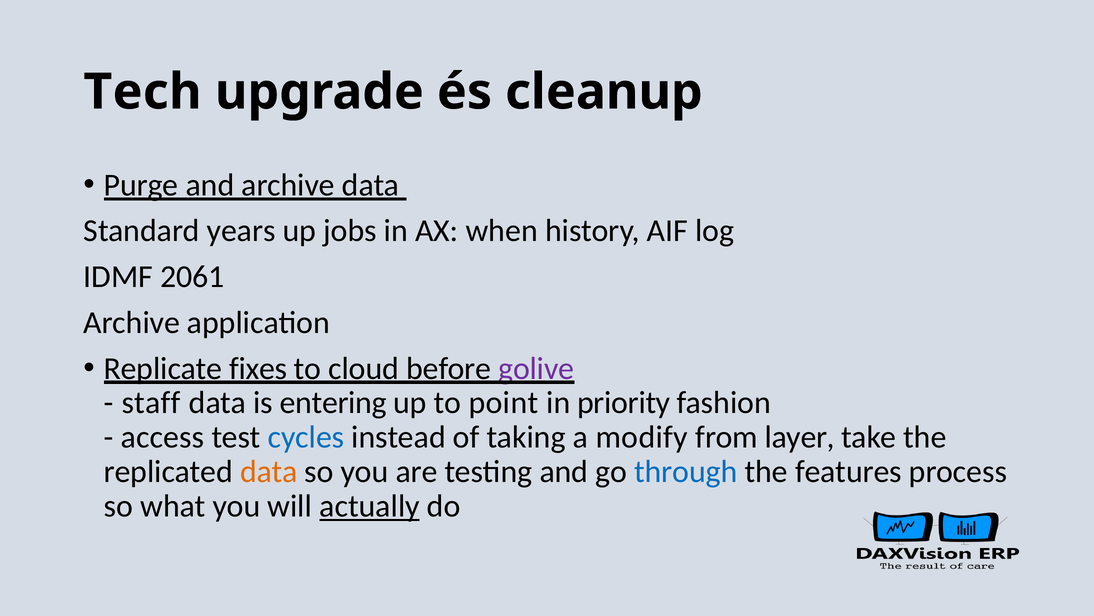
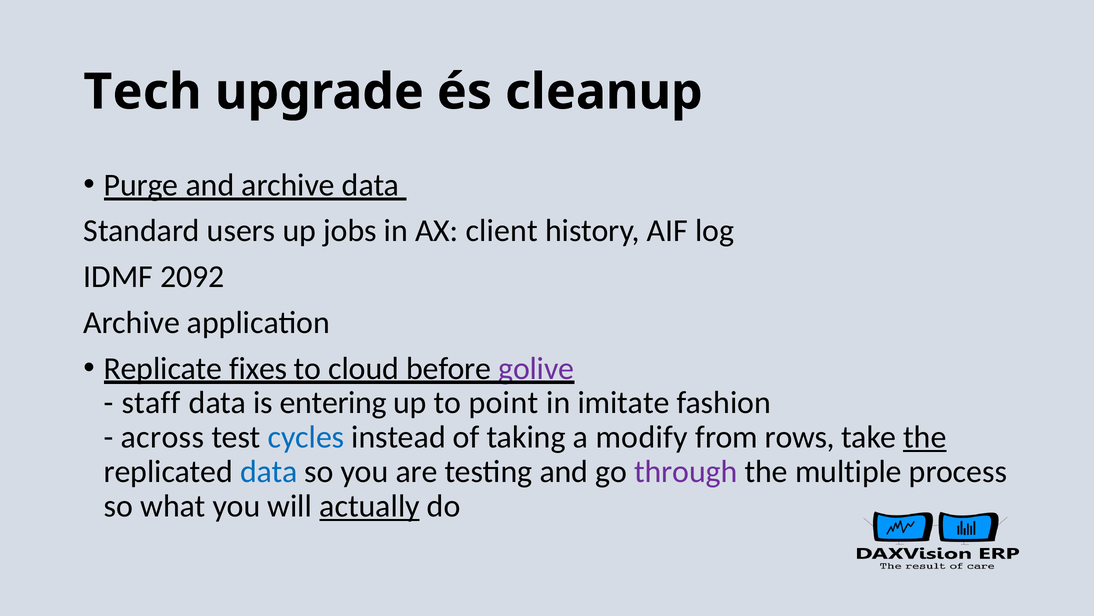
years: years -> users
when: when -> client
2061: 2061 -> 2092
priority: priority -> imitate
access: access -> across
layer: layer -> rows
the at (925, 437) underline: none -> present
data at (269, 471) colour: orange -> blue
through colour: blue -> purple
features: features -> multiple
